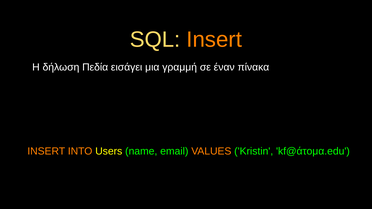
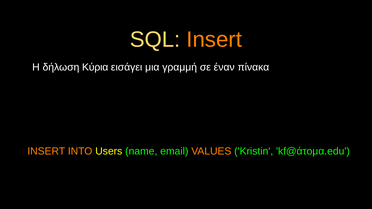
Πεδία: Πεδία -> Κύρια
